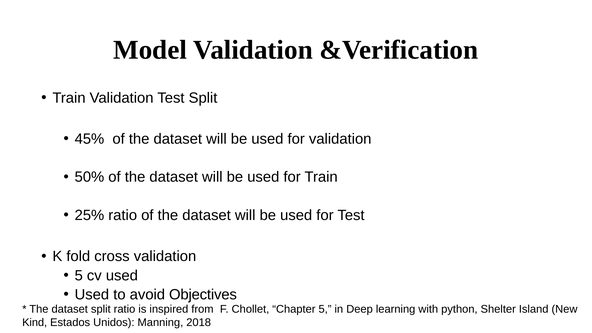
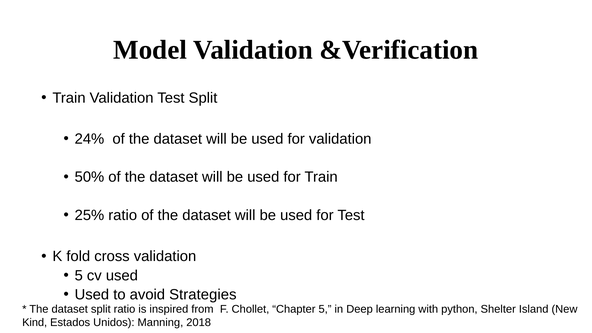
45%: 45% -> 24%
Objectives: Objectives -> Strategies
